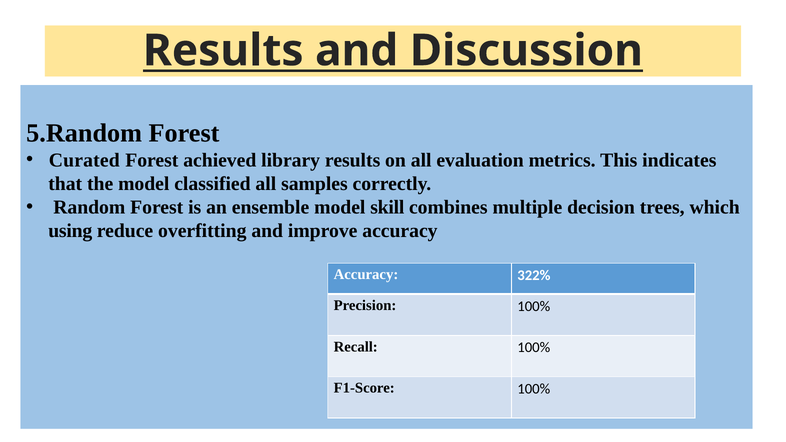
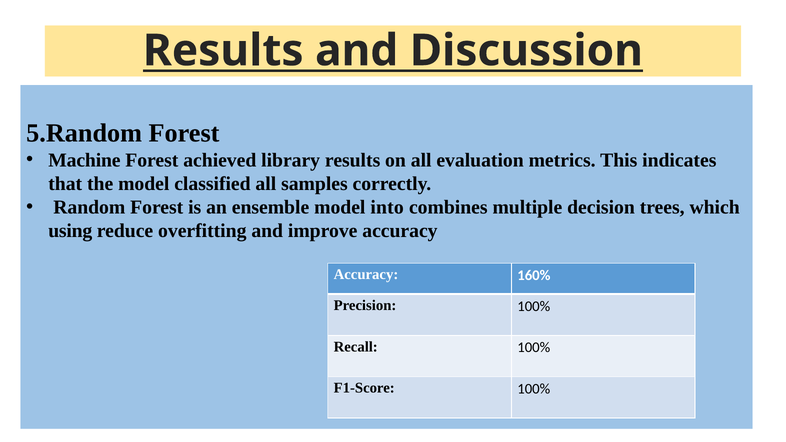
Curated: Curated -> Machine
skill: skill -> into
322%: 322% -> 160%
